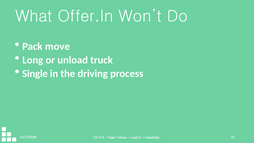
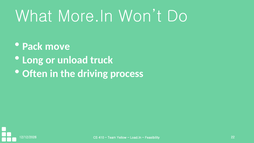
Offer.In: Offer.In -> More.In
Single: Single -> Often
